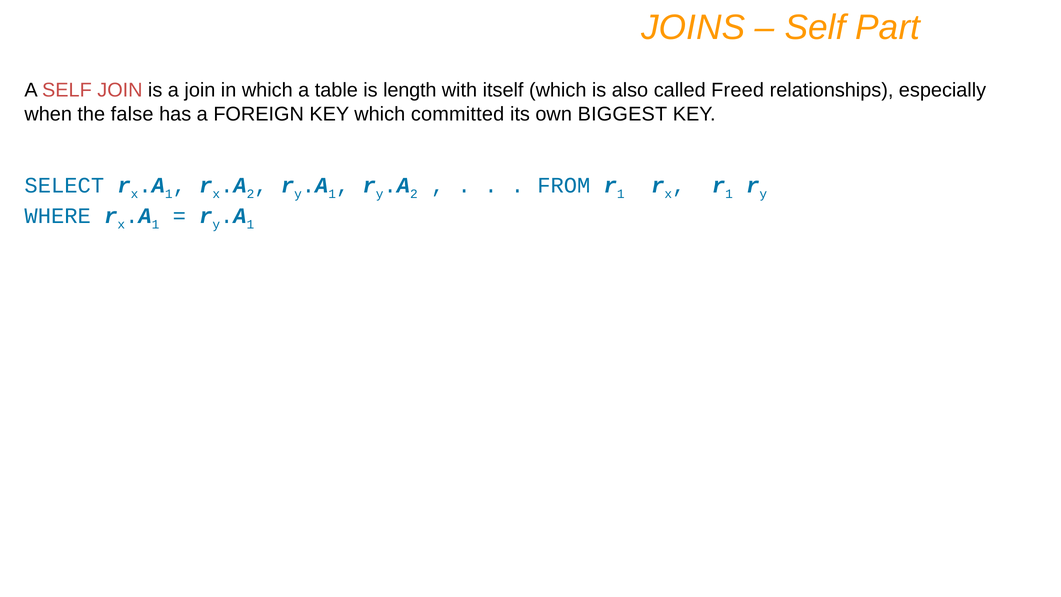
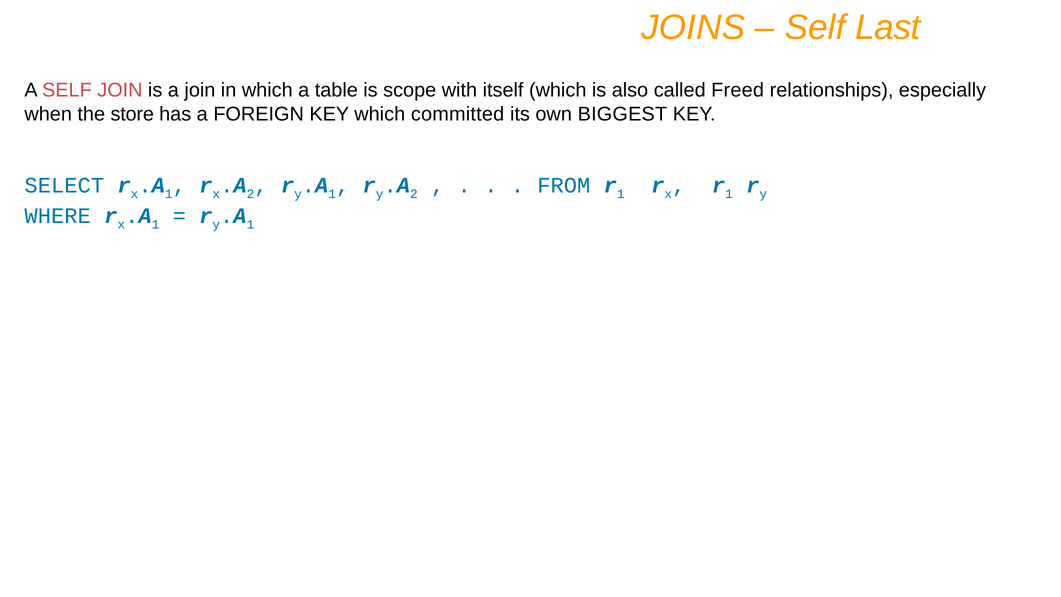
Part: Part -> Last
length: length -> scope
false: false -> store
